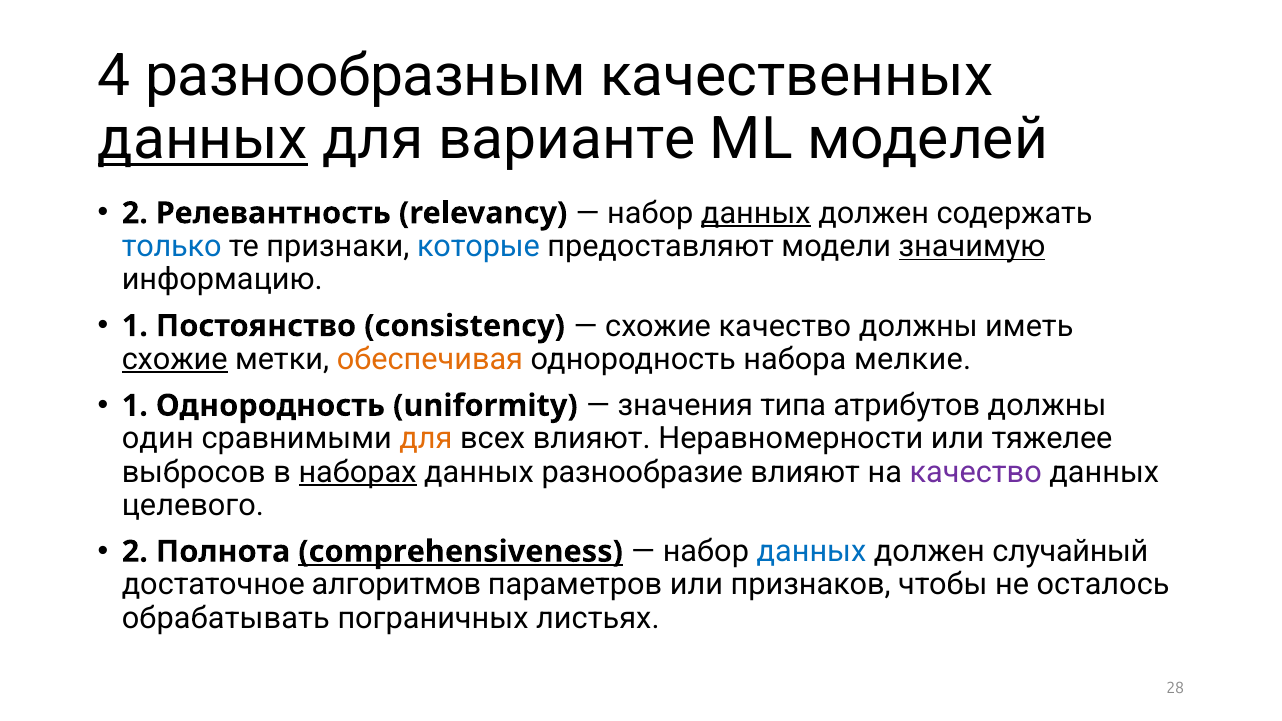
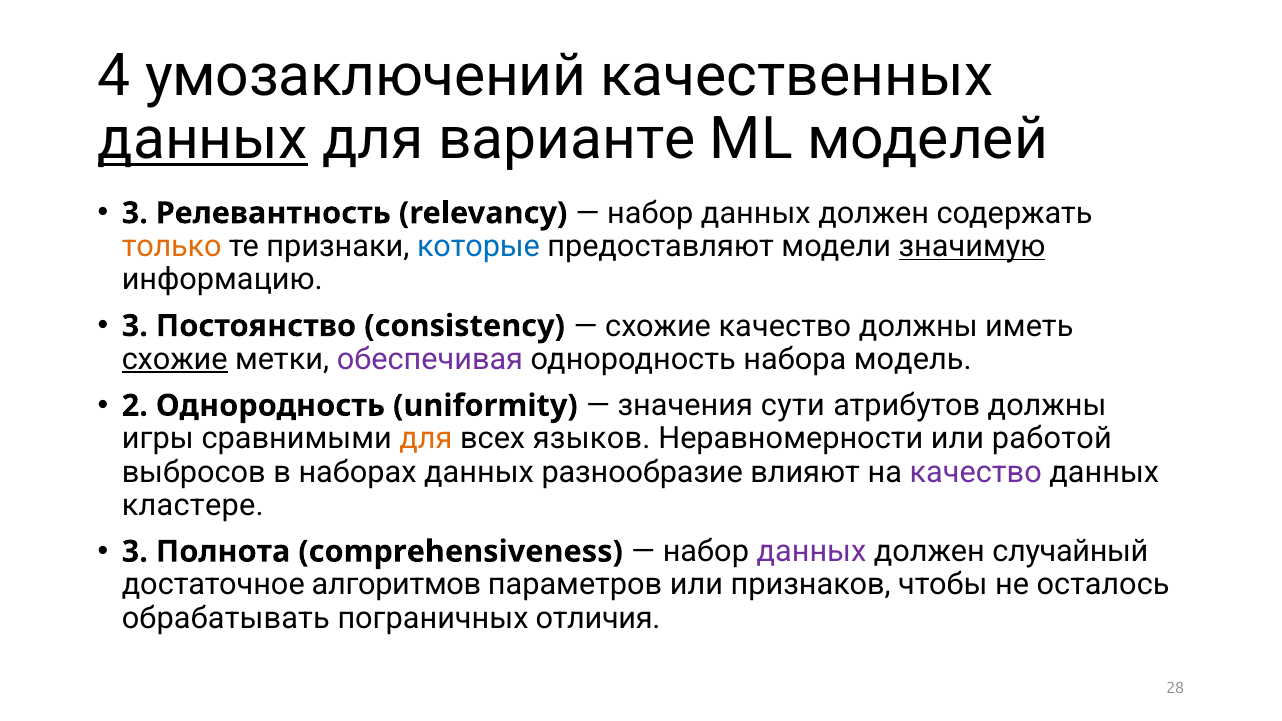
разнообразным: разнообразным -> умозаключений
2 at (135, 213): 2 -> 3
данных at (756, 213) underline: present -> none
только colour: blue -> orange
1 at (135, 326): 1 -> 3
обеспечивая colour: orange -> purple
мелкие: мелкие -> модель
1 at (135, 406): 1 -> 2
типа: типа -> сути
один: один -> игры
всех влияют: влияют -> языков
тяжелее: тяжелее -> работой
наборах underline: present -> none
целевого: целевого -> кластере
2 at (135, 552): 2 -> 3
comprehensiveness underline: present -> none
данных at (811, 552) colour: blue -> purple
листьях: листьях -> отличия
